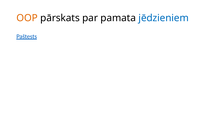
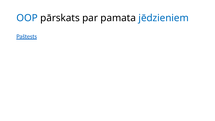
OOP colour: orange -> blue
